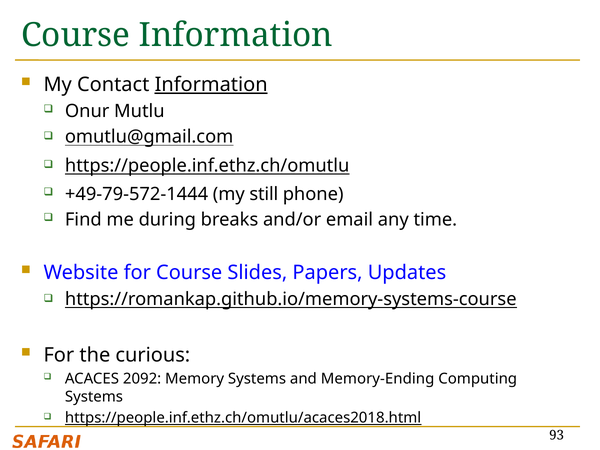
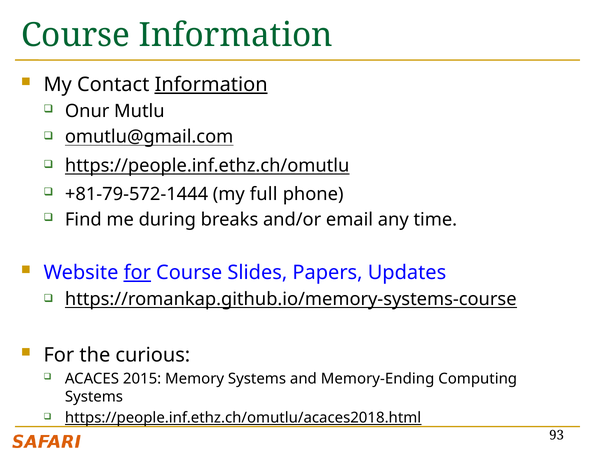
+49-79-572-1444: +49-79-572-1444 -> +81-79-572-1444
still: still -> full
for at (137, 273) underline: none -> present
2092: 2092 -> 2015
